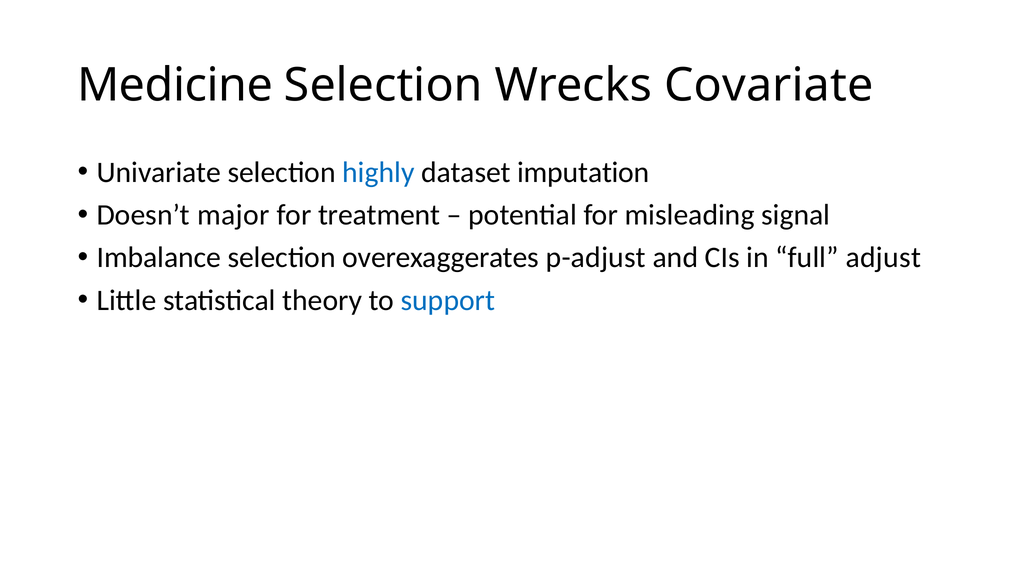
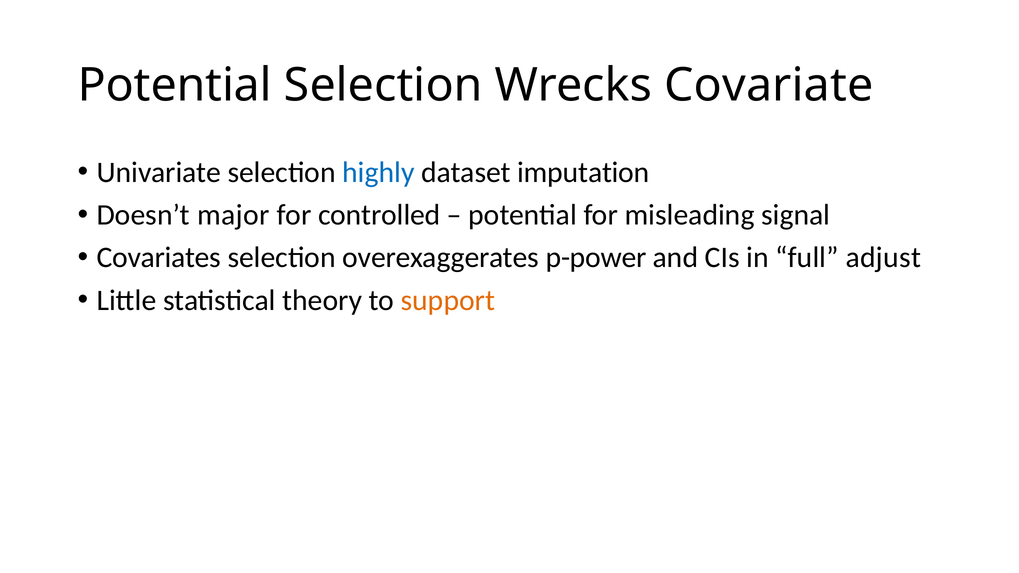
Medicine at (175, 86): Medicine -> Potential
treatment: treatment -> controlled
Imbalance: Imbalance -> Covariates
p-adjust: p-adjust -> p-power
support colour: blue -> orange
